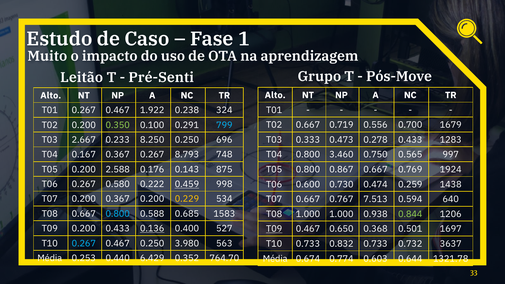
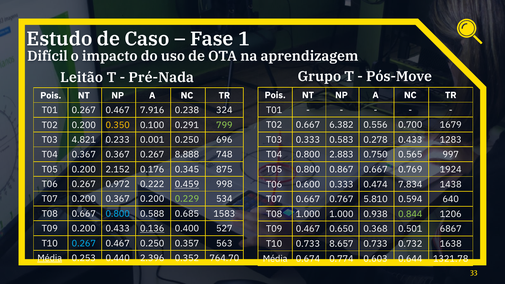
Muito: Muito -> Difícil
Pré-Senti: Pré-Senti -> Pré-Nada
Alto at (275, 95): Alto -> Pois
Alto at (51, 95): Alto -> Pois
1.922: 1.922 -> 7.916
0.719: 0.719 -> 6.382
0.350 colour: light green -> yellow
799 colour: light blue -> light green
0.473: 0.473 -> 0.583
2.667: 2.667 -> 4.821
8.250: 8.250 -> 0.001
T04 0.167: 0.167 -> 0.367
8.793: 8.793 -> 8.888
3.460: 3.460 -> 2.883
2.588: 2.588 -> 2.152
0.143: 0.143 -> 0.345
0.580: 0.580 -> 0.972
0.600 0.730: 0.730 -> 0.333
0.259: 0.259 -> 7.834
0.229 colour: yellow -> light green
7.513: 7.513 -> 5.810
T09 at (274, 229) underline: present -> none
1697: 1697 -> 6867
3.980: 3.980 -> 0.357
0.832: 0.832 -> 8.657
3637: 3637 -> 1638
Média at (50, 258) underline: none -> present
6.429: 6.429 -> 2.396
